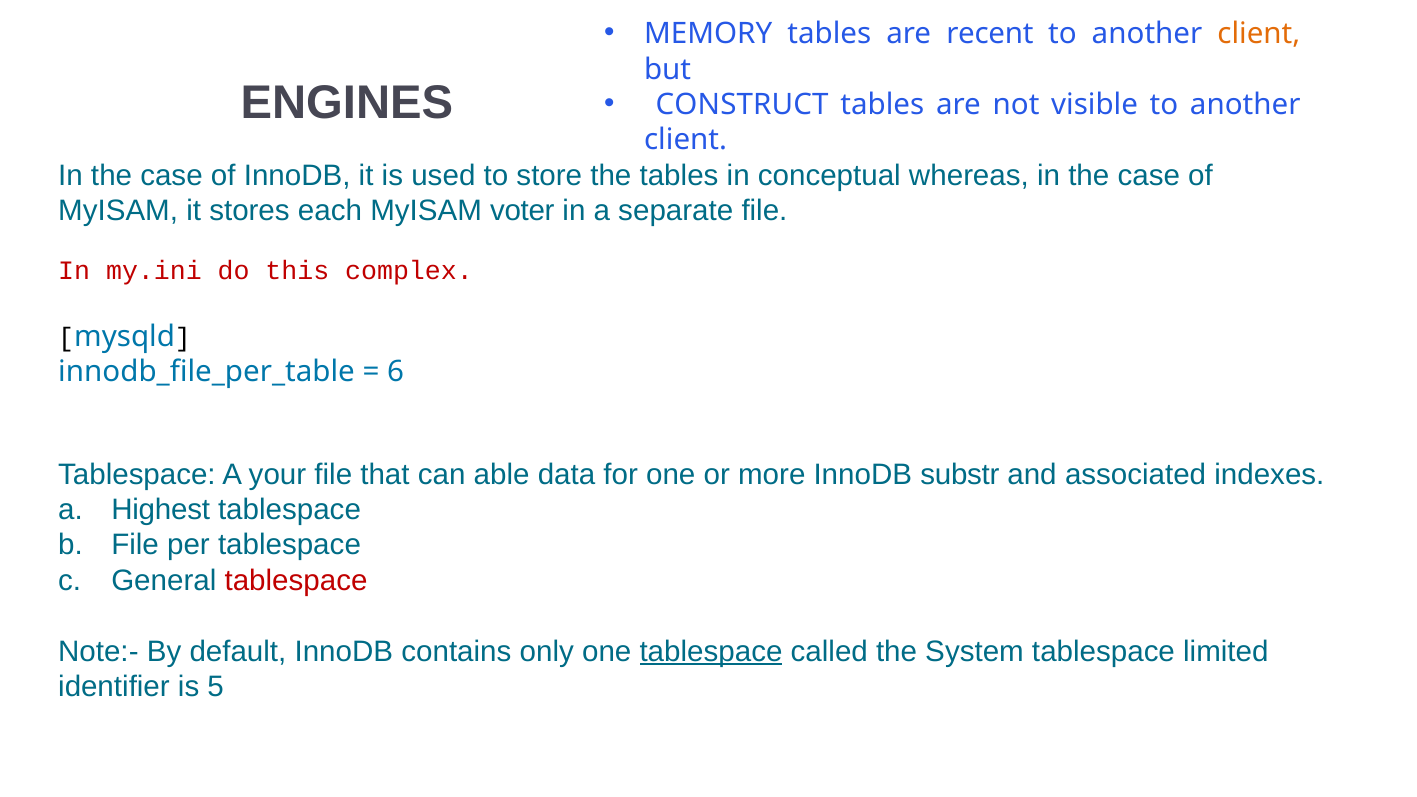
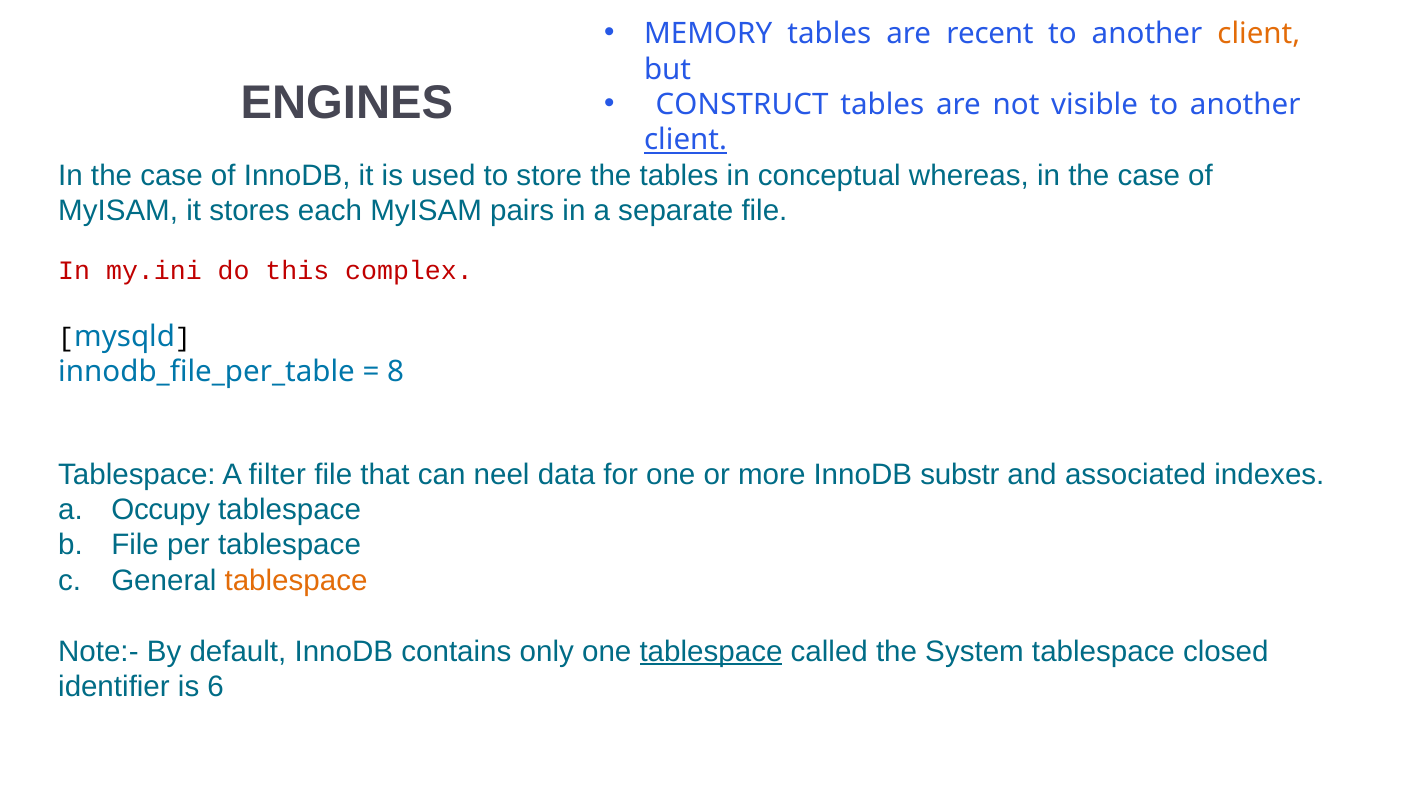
client at (686, 140) underline: none -> present
voter: voter -> pairs
6: 6 -> 8
your: your -> filter
able: able -> neel
Highest: Highest -> Occupy
tablespace at (296, 581) colour: red -> orange
limited: limited -> closed
5: 5 -> 6
